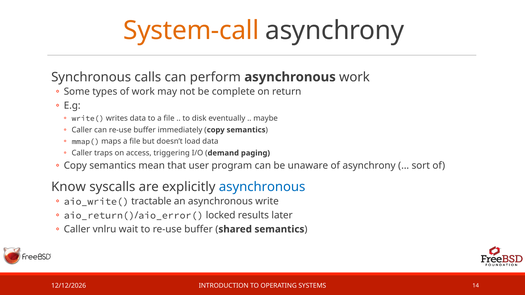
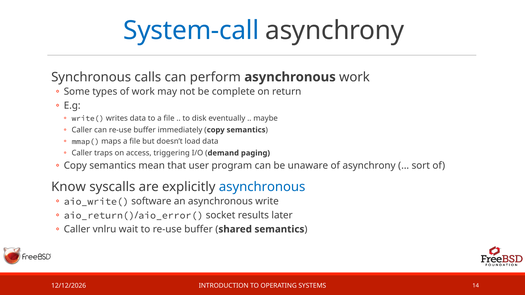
System-call colour: orange -> blue
tractable: tractable -> software
locked: locked -> socket
